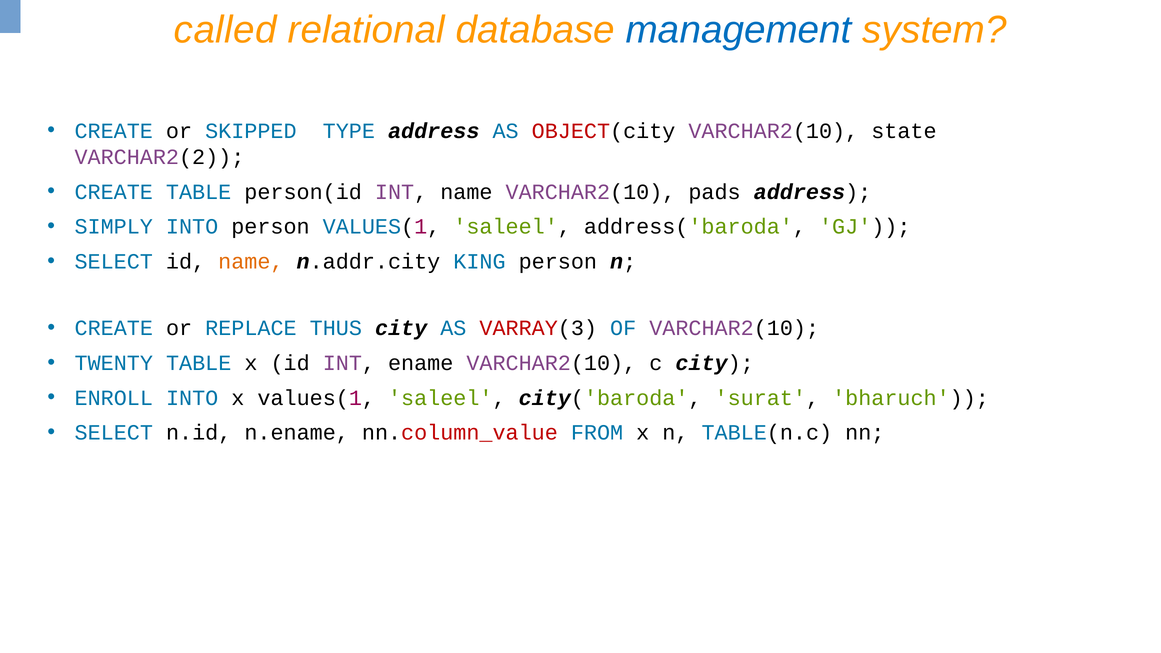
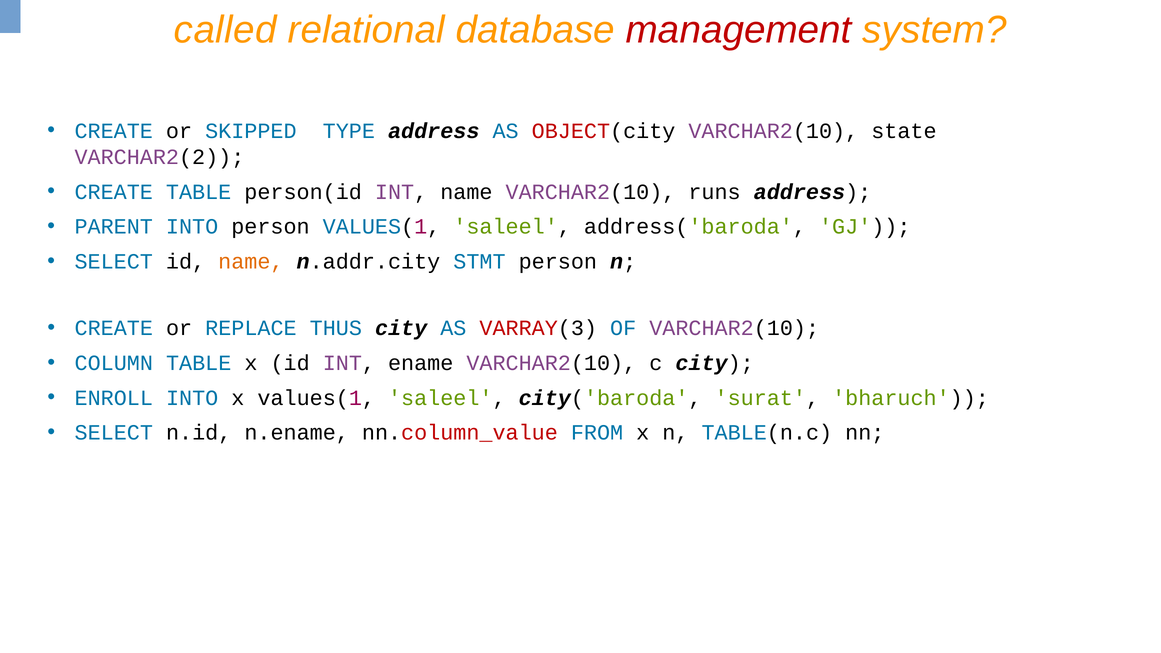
management colour: blue -> red
pads: pads -> runs
SIMPLY: SIMPLY -> PARENT
KING: KING -> STMT
TWENTY: TWENTY -> COLUMN
